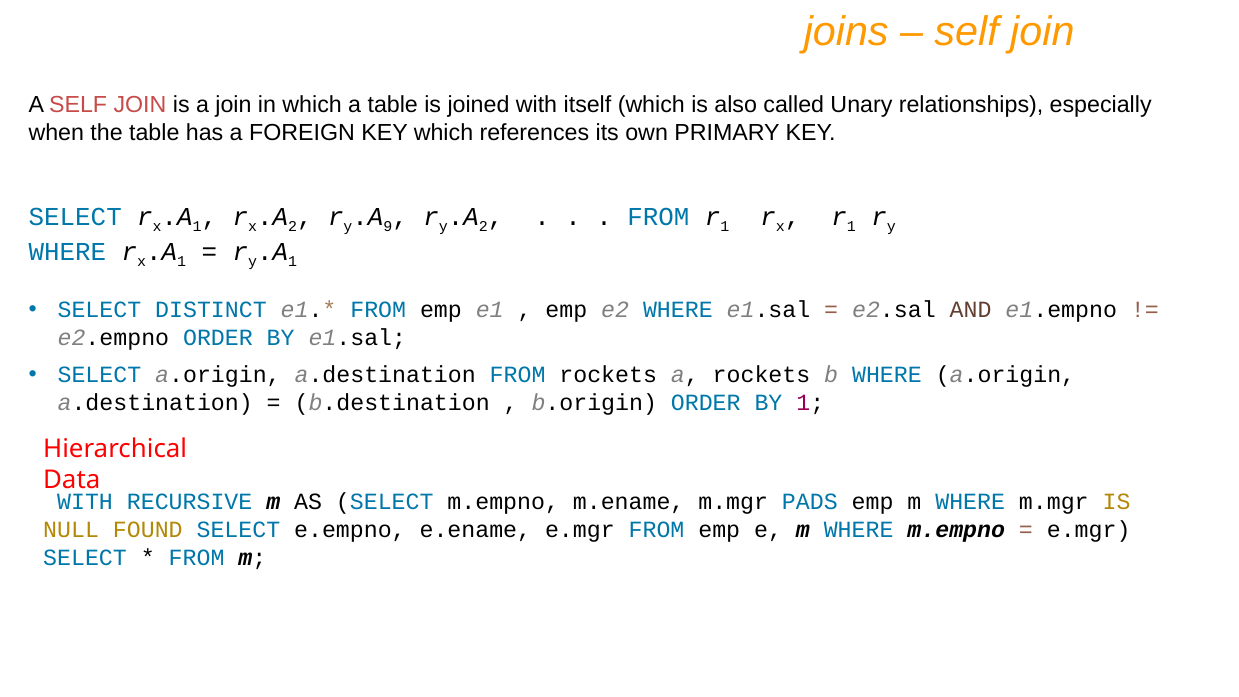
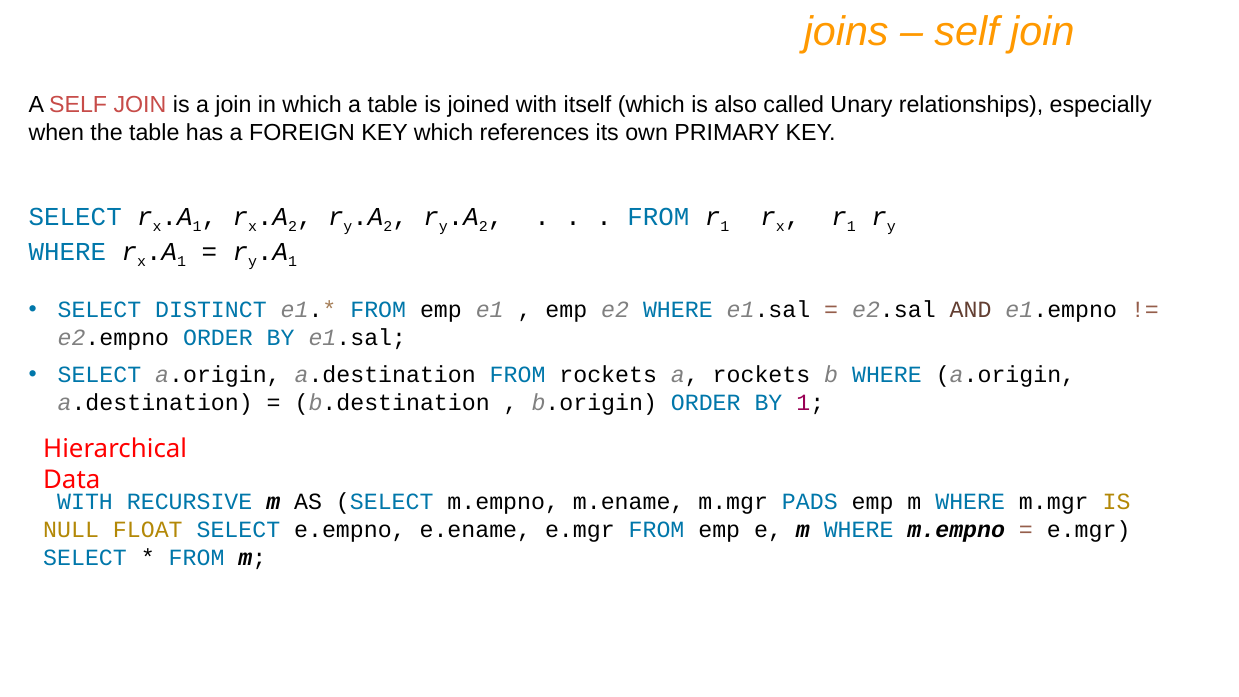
9 at (388, 227): 9 -> 2
FOUND: FOUND -> FLOAT
